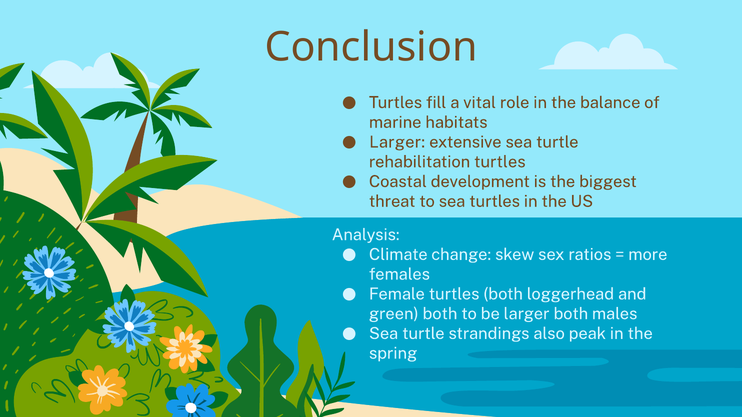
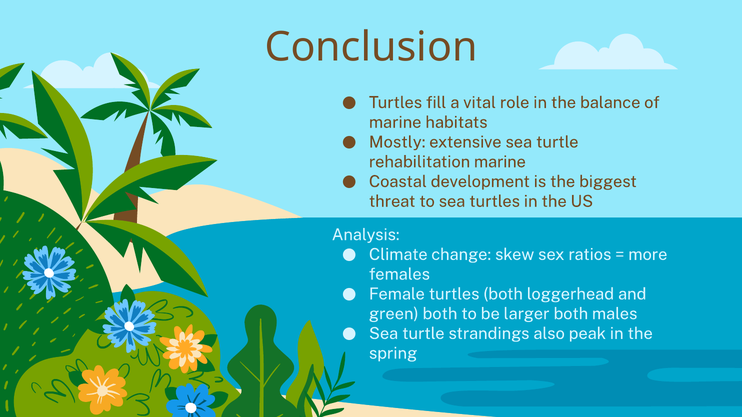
Larger at (397, 142): Larger -> Mostly
rehabilitation turtles: turtles -> marine
